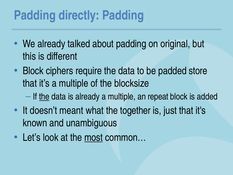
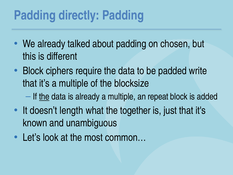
original: original -> chosen
store: store -> write
meant: meant -> length
most underline: present -> none
